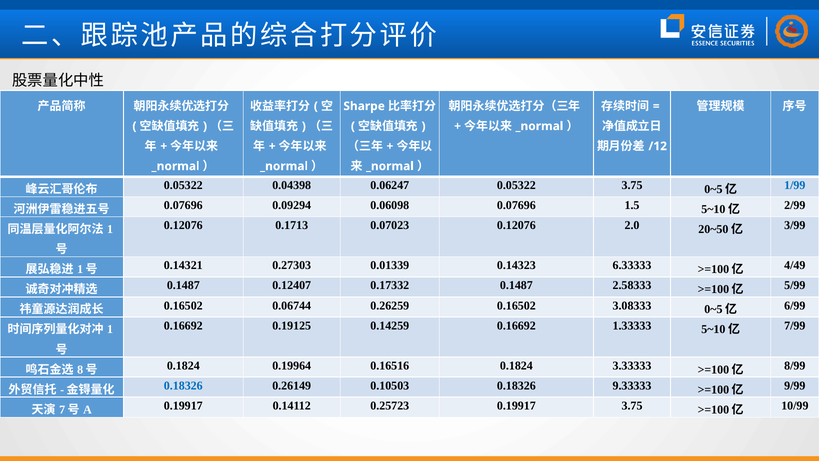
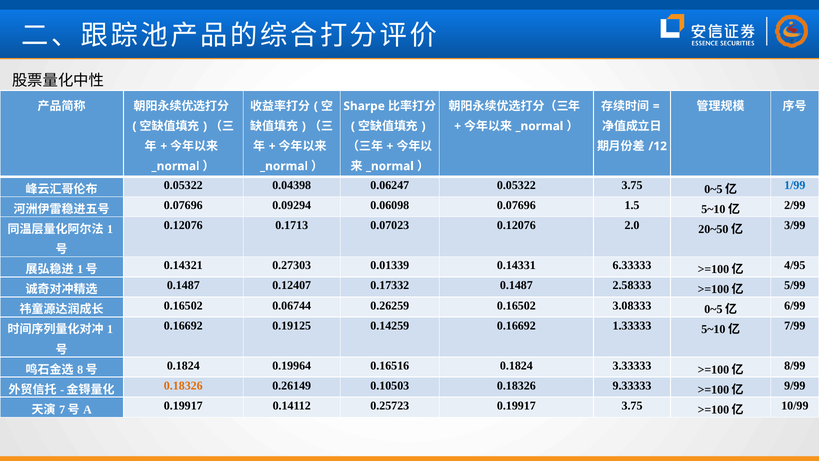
0.14323: 0.14323 -> 0.14331
4/49: 4/49 -> 4/95
0.18326 at (183, 385) colour: blue -> orange
